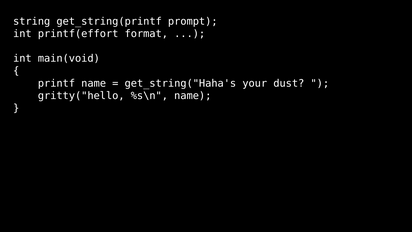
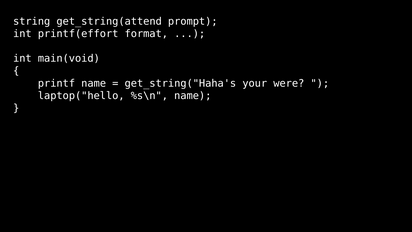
get_string(printf: get_string(printf -> get_string(attend
dust: dust -> were
gritty("hello: gritty("hello -> laptop("hello
